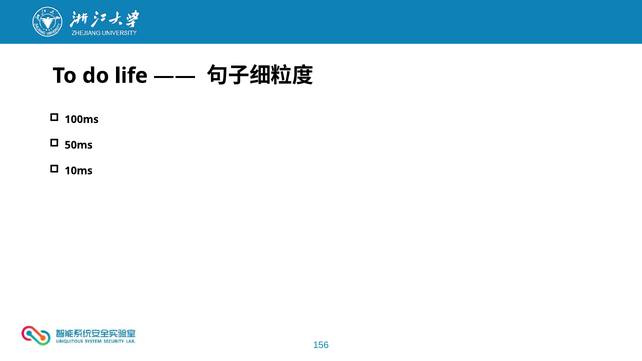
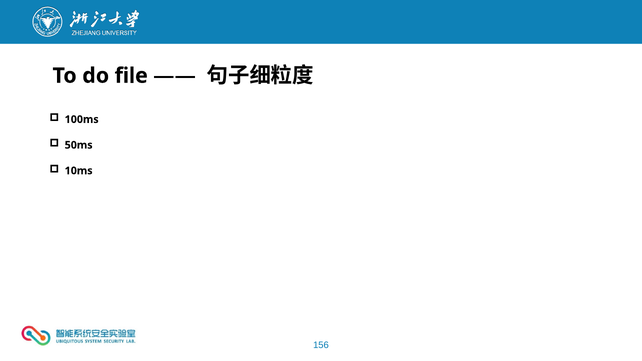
life: life -> file
